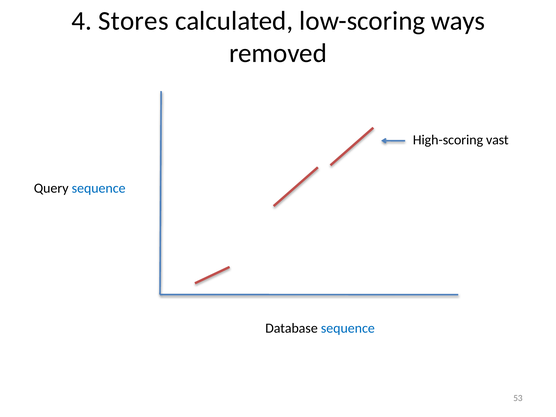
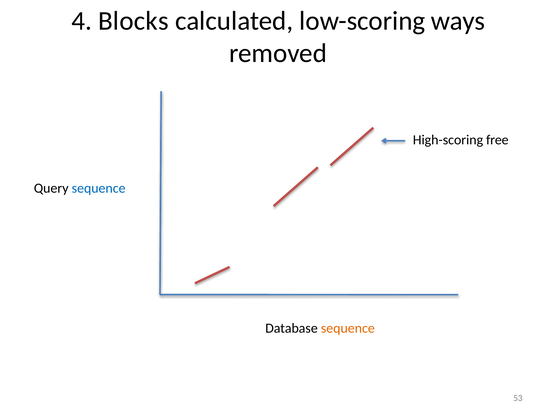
Stores: Stores -> Blocks
vast: vast -> free
sequence at (348, 328) colour: blue -> orange
